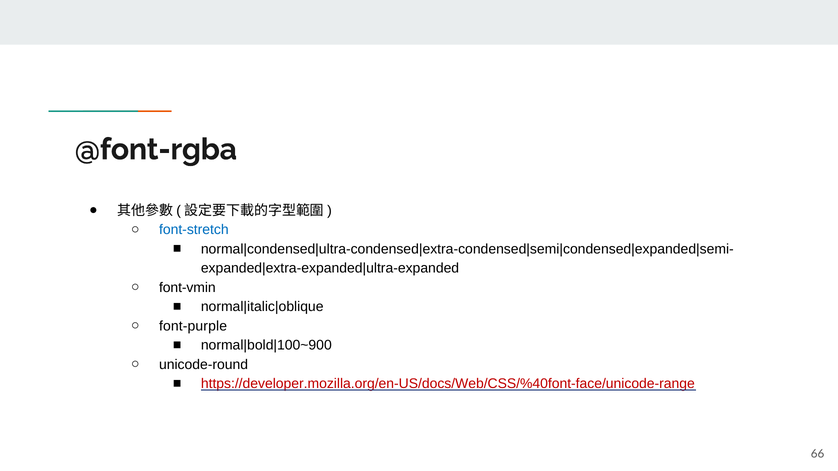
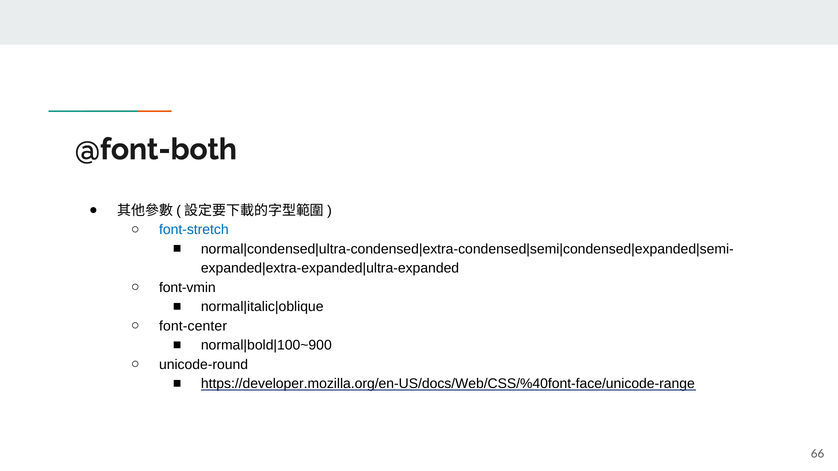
@font-rgba: @font-rgba -> @font-both
font-purple: font-purple -> font-center
https://developer.mozilla.org/en-US/docs/Web/CSS/%40font-face/unicode-range colour: red -> black
